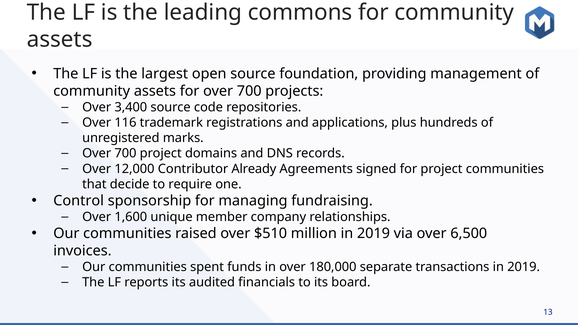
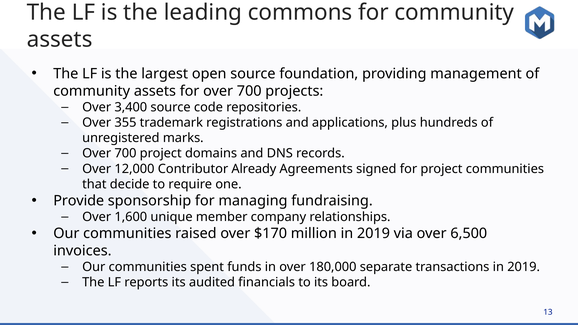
116: 116 -> 355
Control: Control -> Provide
$510: $510 -> $170
